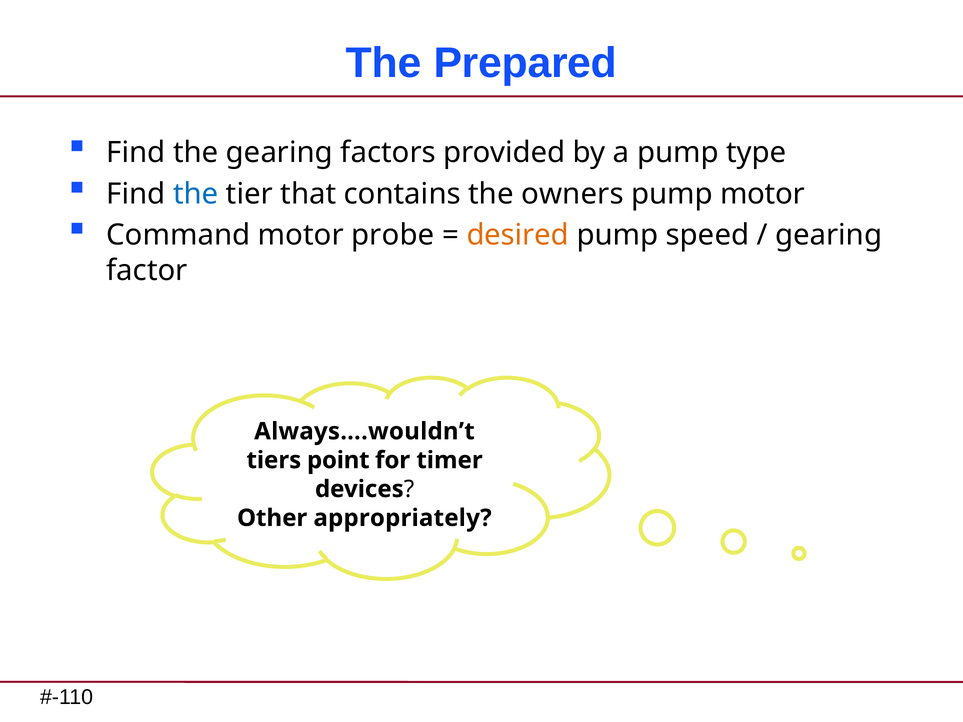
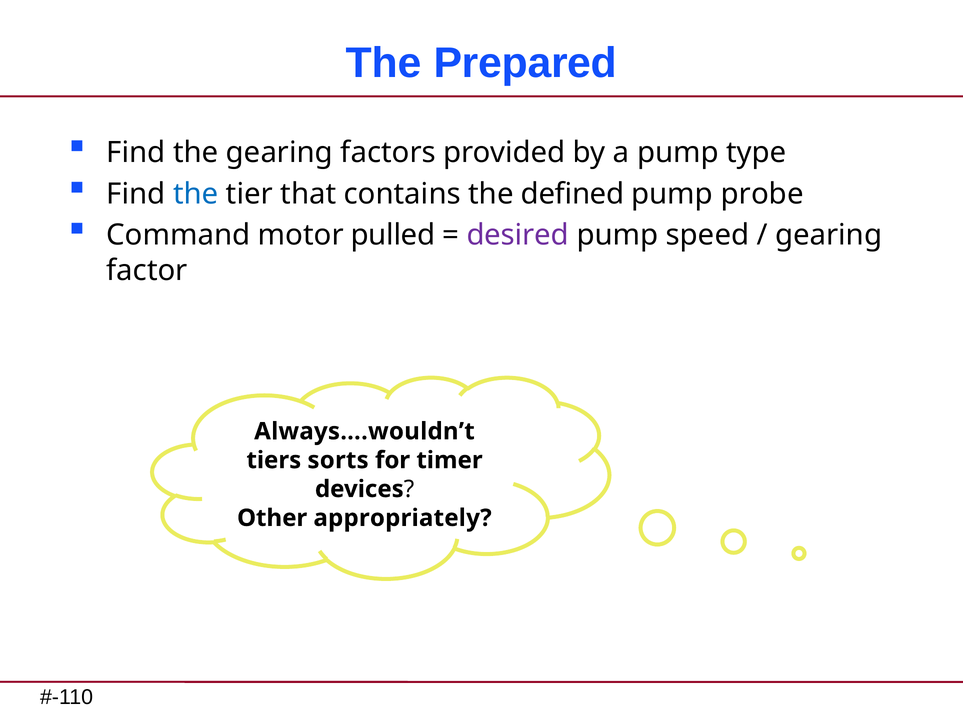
owners: owners -> defined
pump motor: motor -> probe
probe: probe -> pulled
desired colour: orange -> purple
point: point -> sorts
